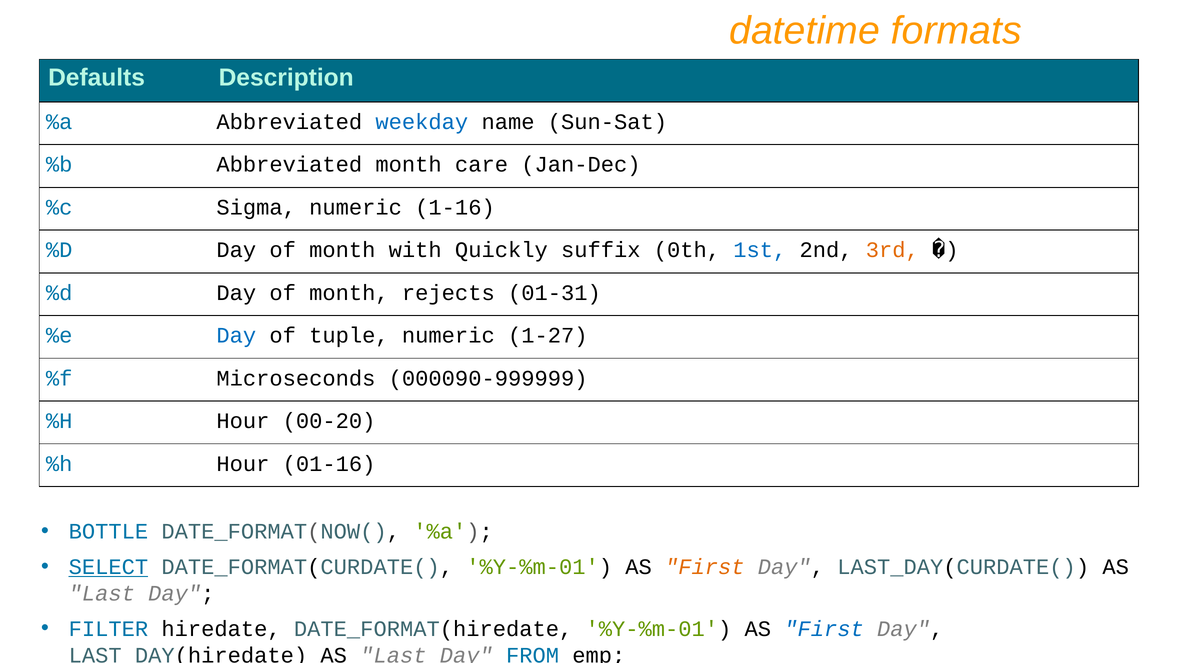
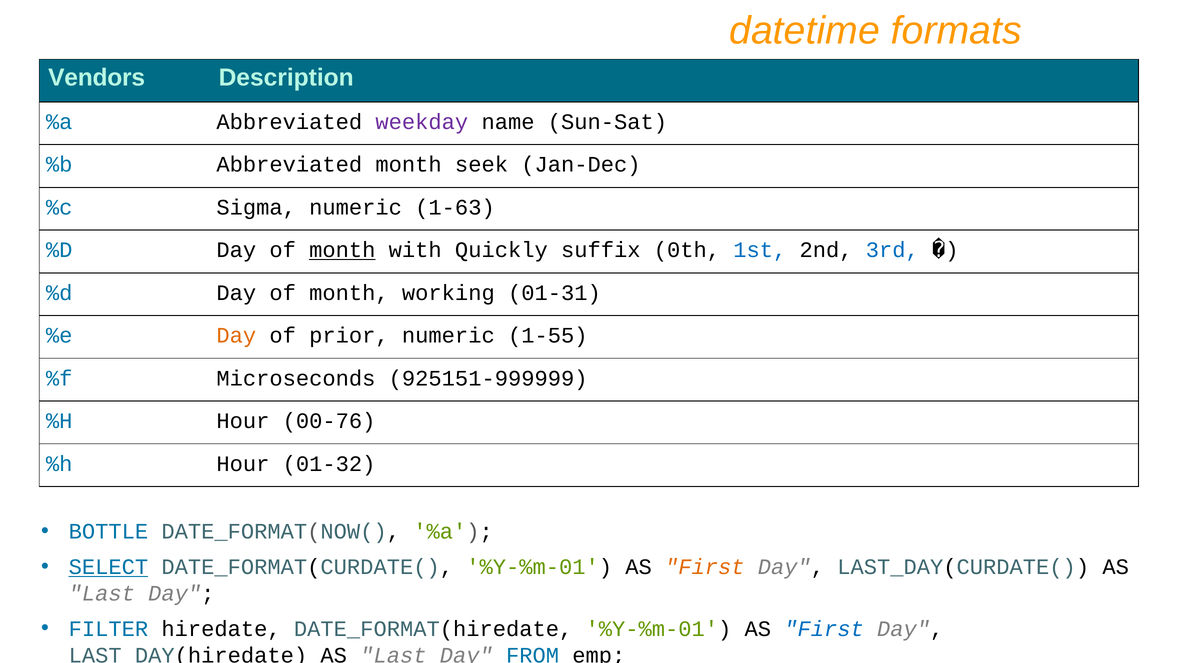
Defaults: Defaults -> Vendors
weekday colour: blue -> purple
care: care -> seek
1-16: 1-16 -> 1-63
month at (342, 250) underline: none -> present
3rd colour: orange -> blue
rejects: rejects -> working
Day at (236, 335) colour: blue -> orange
tuple: tuple -> prior
1-27: 1-27 -> 1-55
000090-999999: 000090-999999 -> 925151-999999
00-20: 00-20 -> 00-76
01-16: 01-16 -> 01-32
